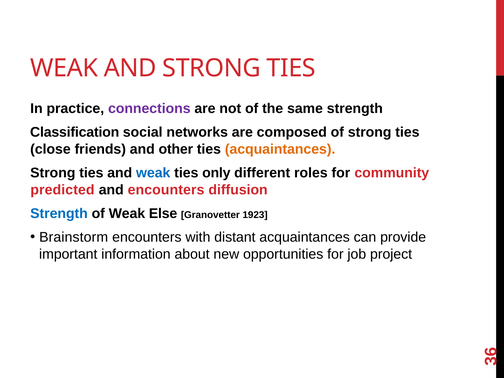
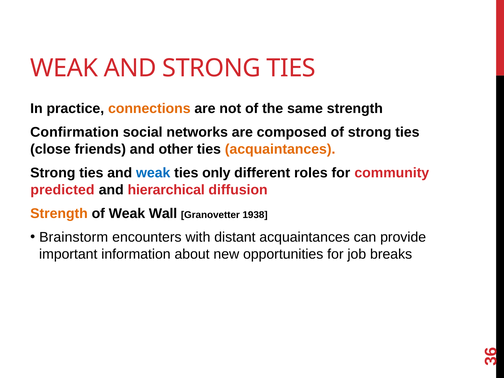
connections colour: purple -> orange
Classification: Classification -> Confirmation
and encounters: encounters -> hierarchical
Strength at (59, 214) colour: blue -> orange
Else: Else -> Wall
1923: 1923 -> 1938
project: project -> breaks
